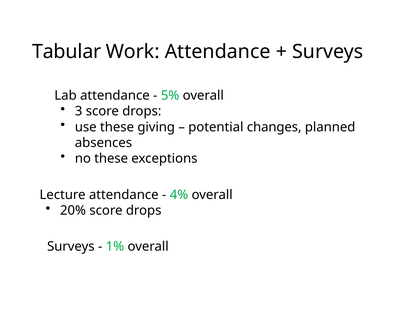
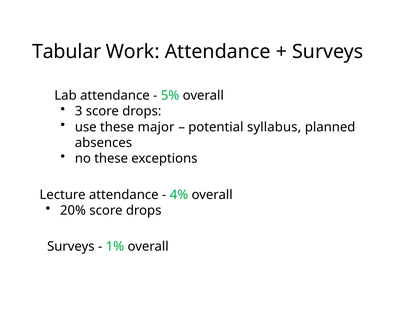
giving: giving -> major
changes: changes -> syllabus
